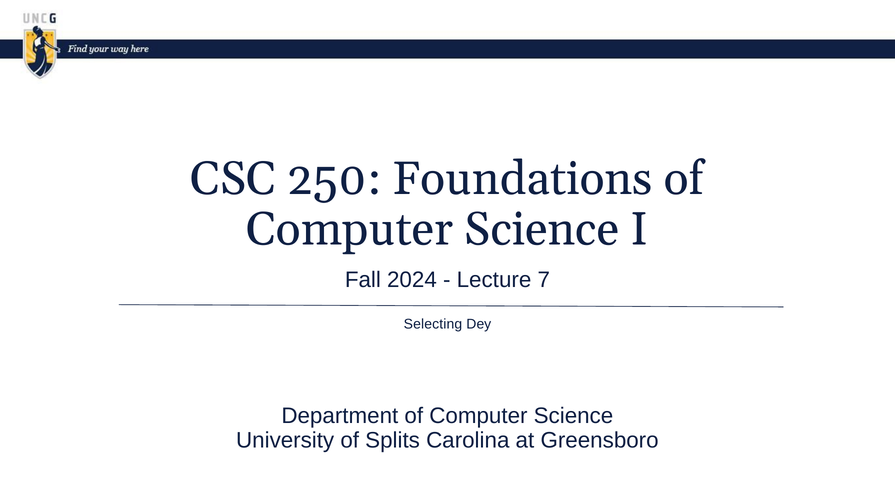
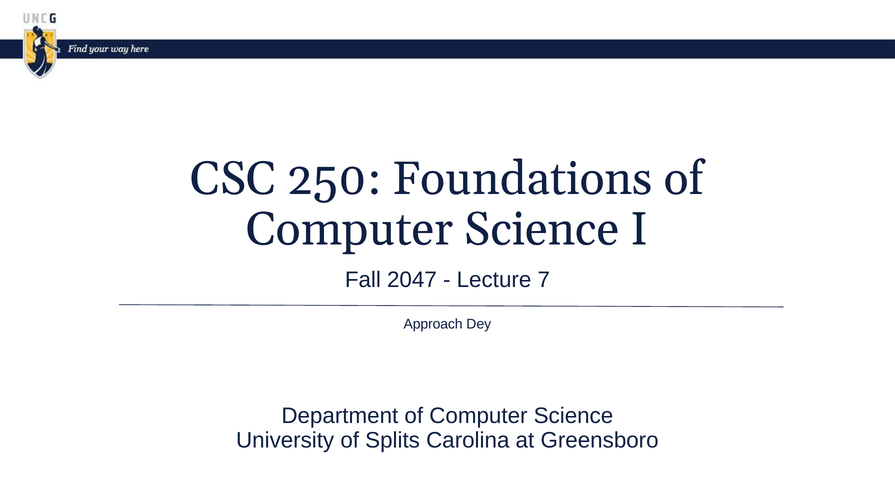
2024: 2024 -> 2047
Selecting: Selecting -> Approach
